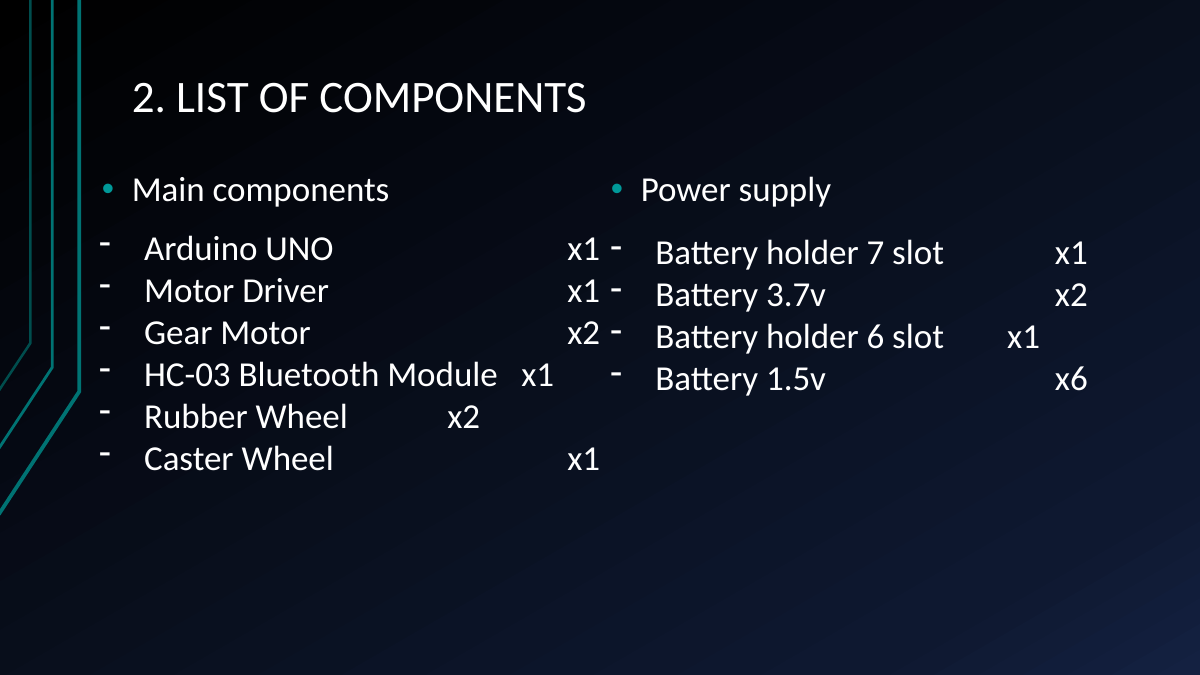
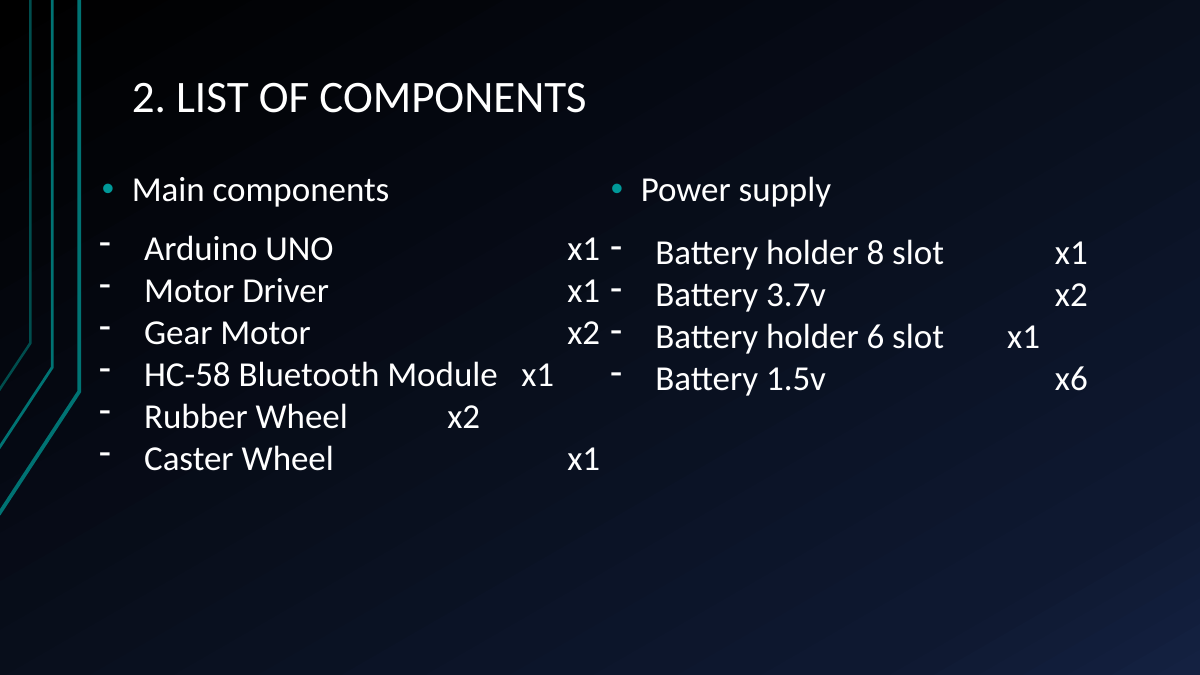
7: 7 -> 8
HC-03: HC-03 -> HC-58
